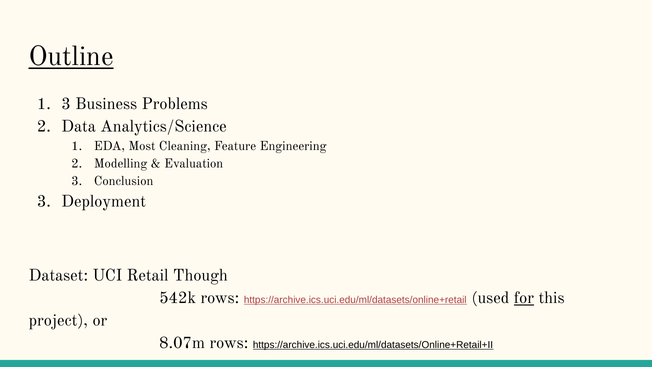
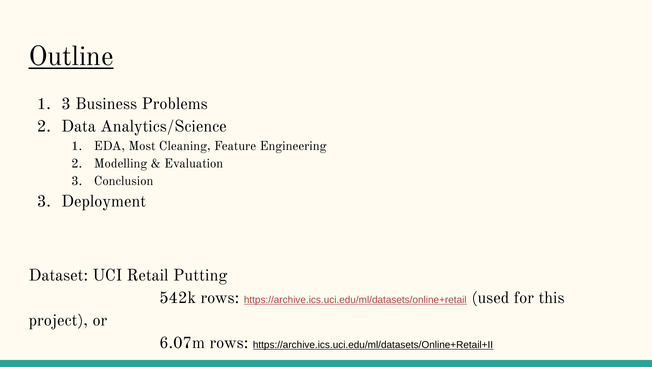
Though: Though -> Putting
for underline: present -> none
8.07m: 8.07m -> 6.07m
